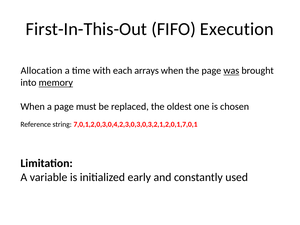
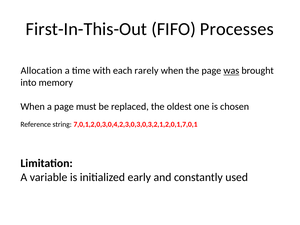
Execution: Execution -> Processes
arrays: arrays -> rarely
memory underline: present -> none
